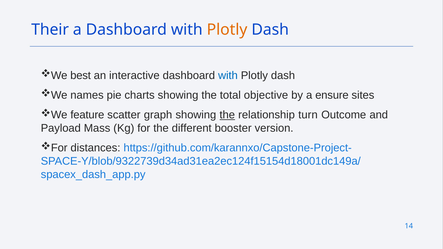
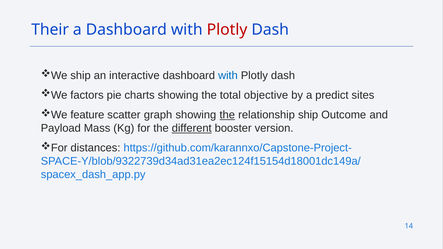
Plotly at (227, 30) colour: orange -> red
best at (81, 75): best -> ship
names: names -> factors
ensure: ensure -> predict
relationship turn: turn -> ship
different underline: none -> present
